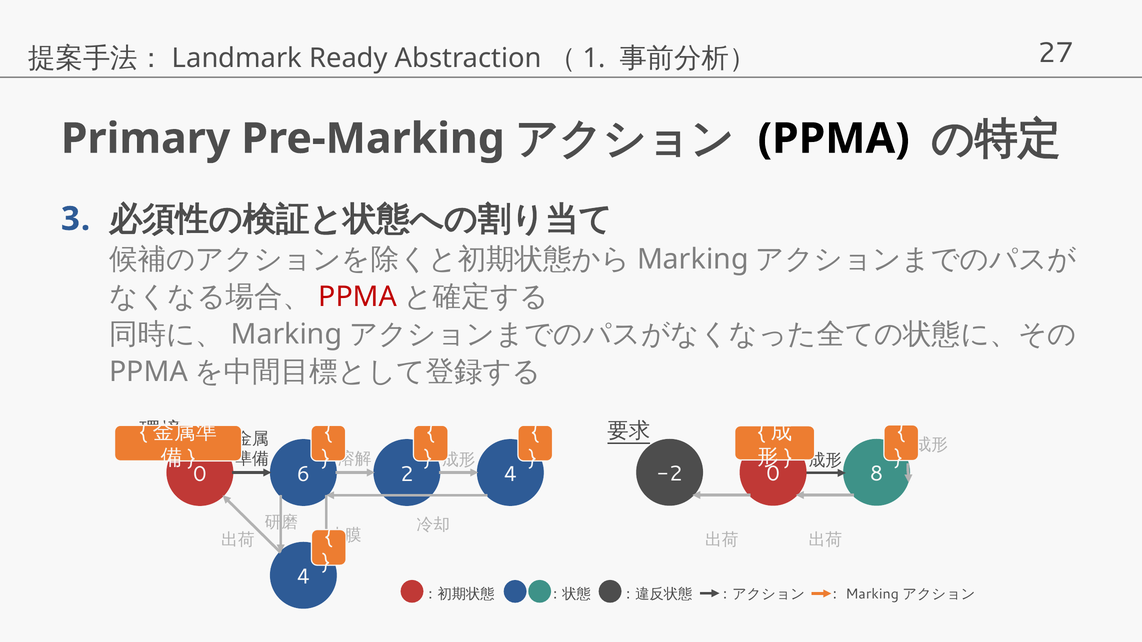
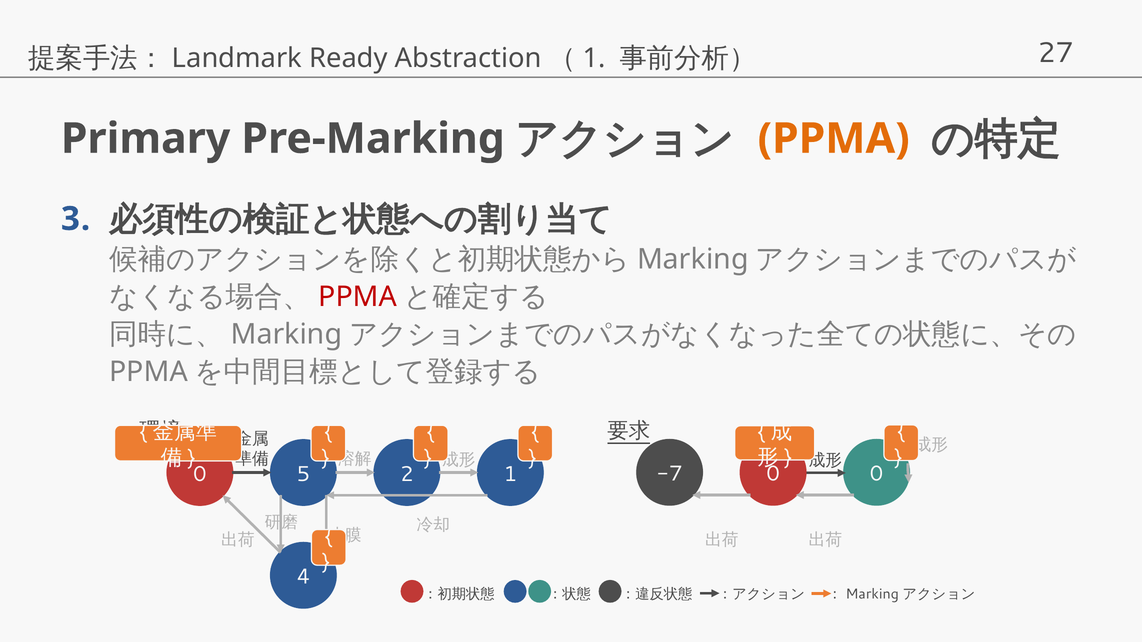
PPMA at (834, 139) colour: black -> orange
-2: -2 -> -7
0 8: 8 -> 0
6: 6 -> 5
2 4: 4 -> 1
